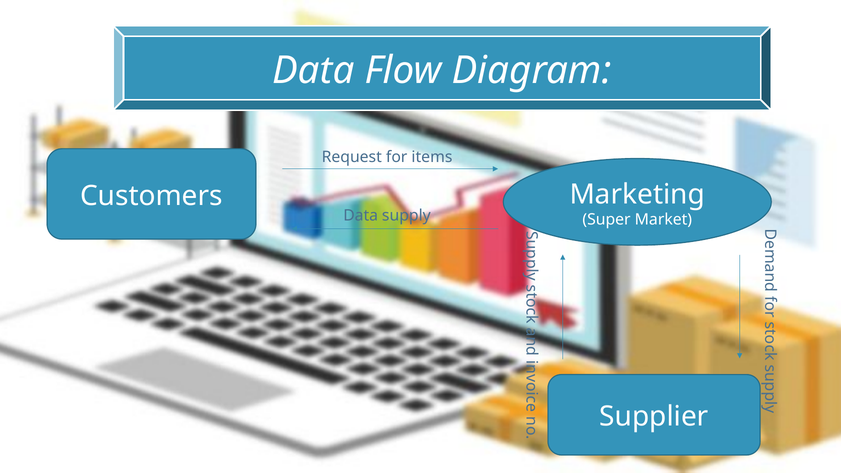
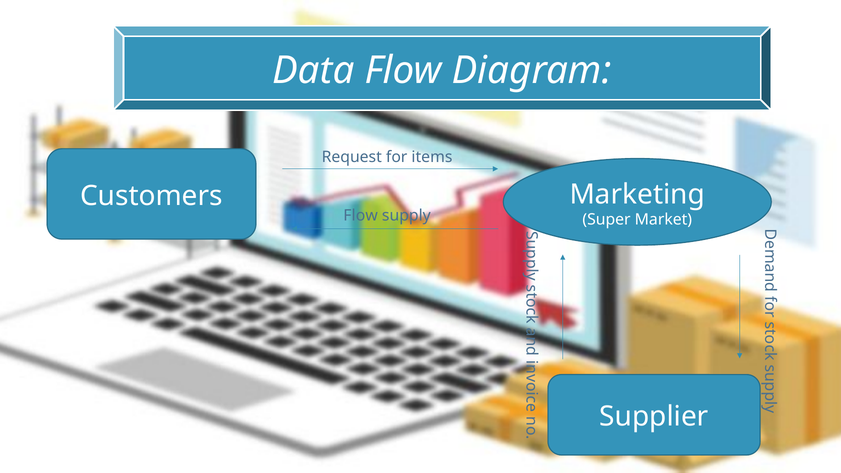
Data at (361, 216): Data -> Flow
